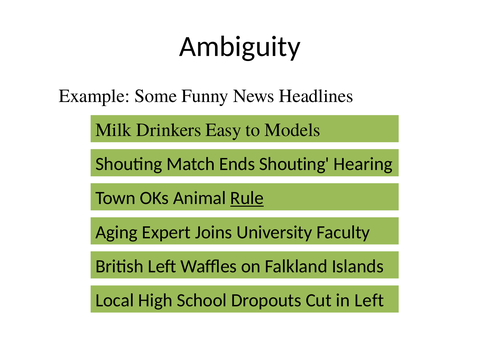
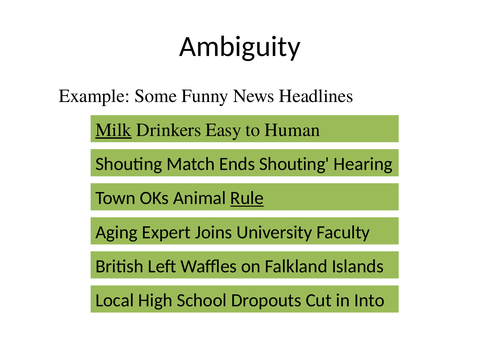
Milk underline: none -> present
Models: Models -> Human
in Left: Left -> Into
